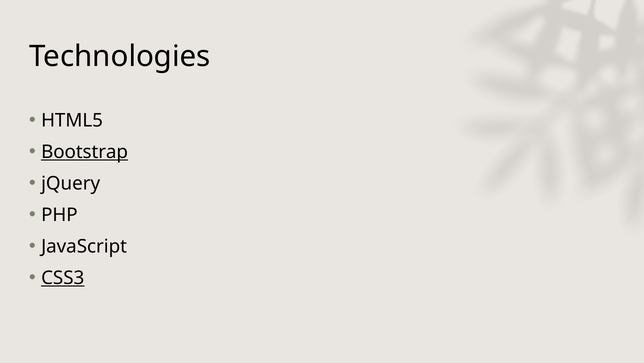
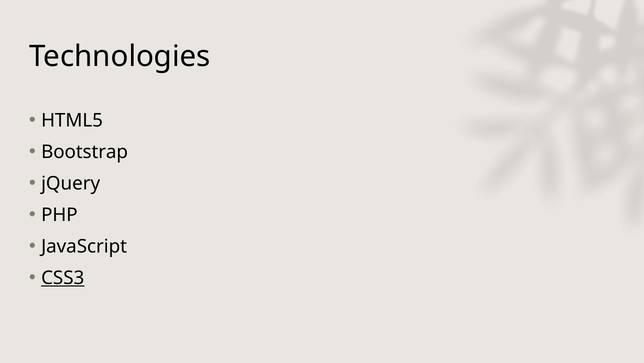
Bootstrap underline: present -> none
